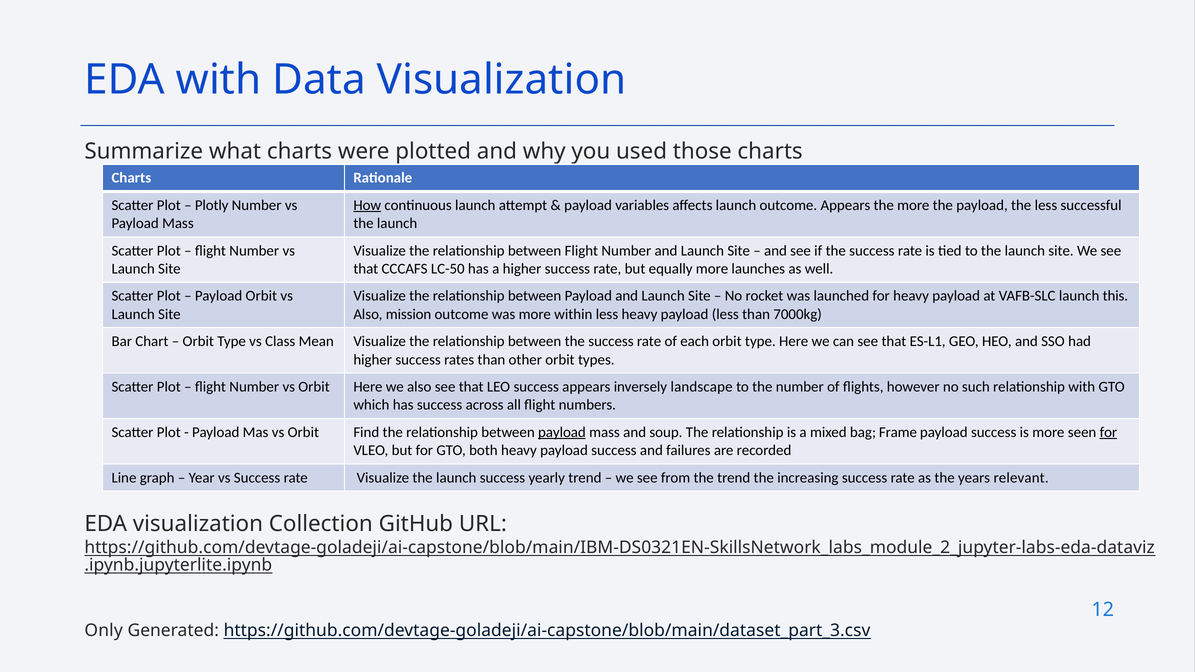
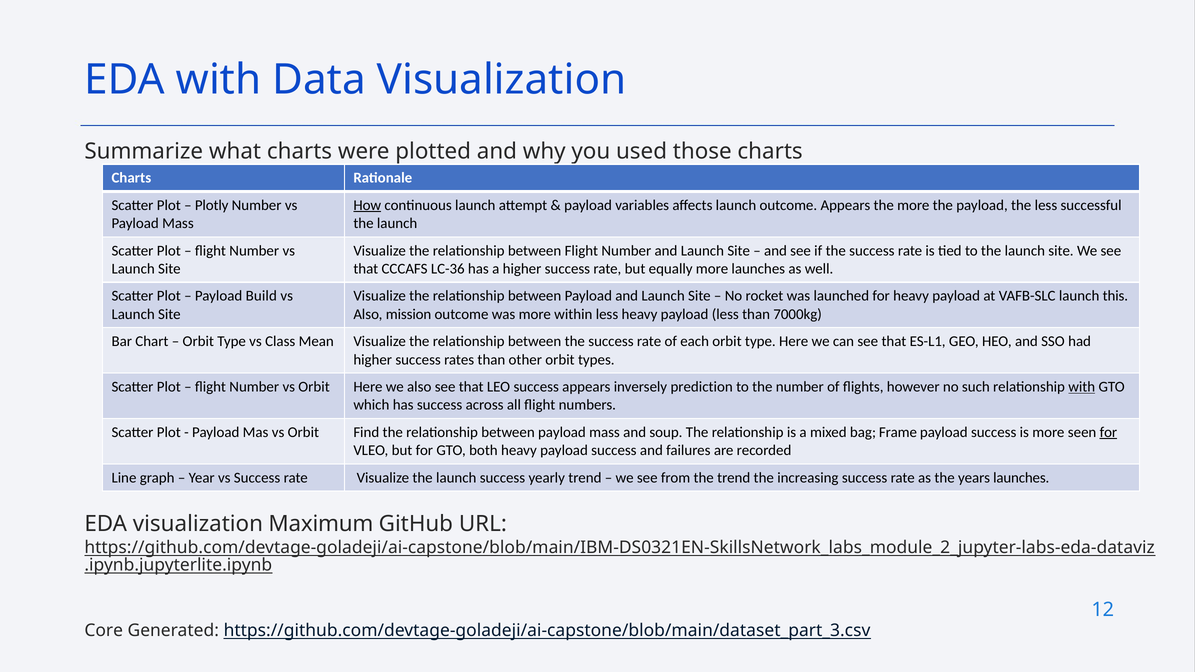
LC-50: LC-50 -> LC-36
Payload Orbit: Orbit -> Build
landscape: landscape -> prediction
with at (1082, 387) underline: none -> present
payload at (562, 432) underline: present -> none
years relevant: relevant -> launches
Collection: Collection -> Maximum
Only: Only -> Core
